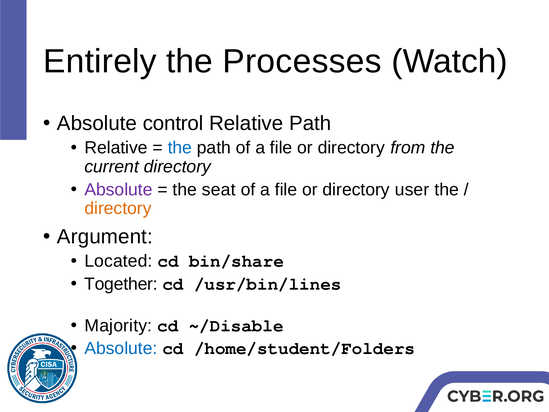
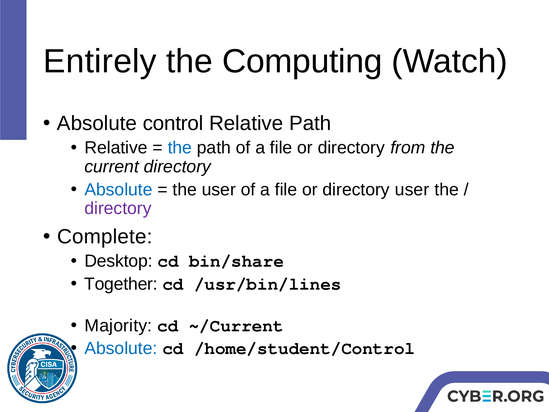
Processes: Processes -> Computing
Absolute at (118, 189) colour: purple -> blue
the seat: seat -> user
directory at (118, 208) colour: orange -> purple
Argument: Argument -> Complete
Located: Located -> Desktop
~/Disable: ~/Disable -> ~/Current
/home/student/Folders: /home/student/Folders -> /home/student/Control
